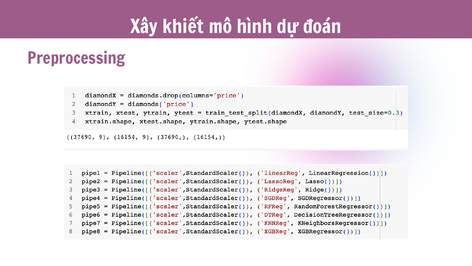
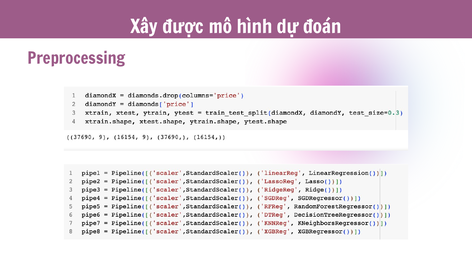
khiết: khiết -> được
